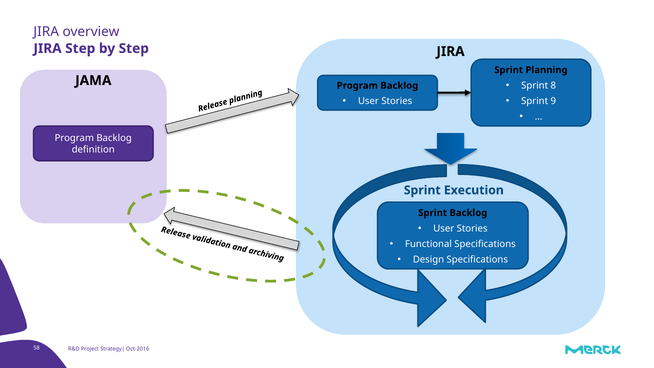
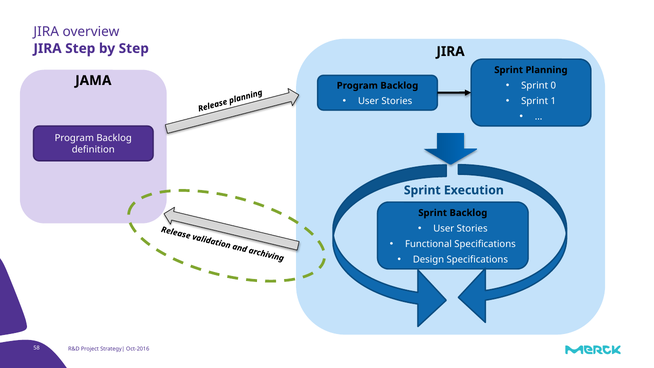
8: 8 -> 0
9: 9 -> 1
